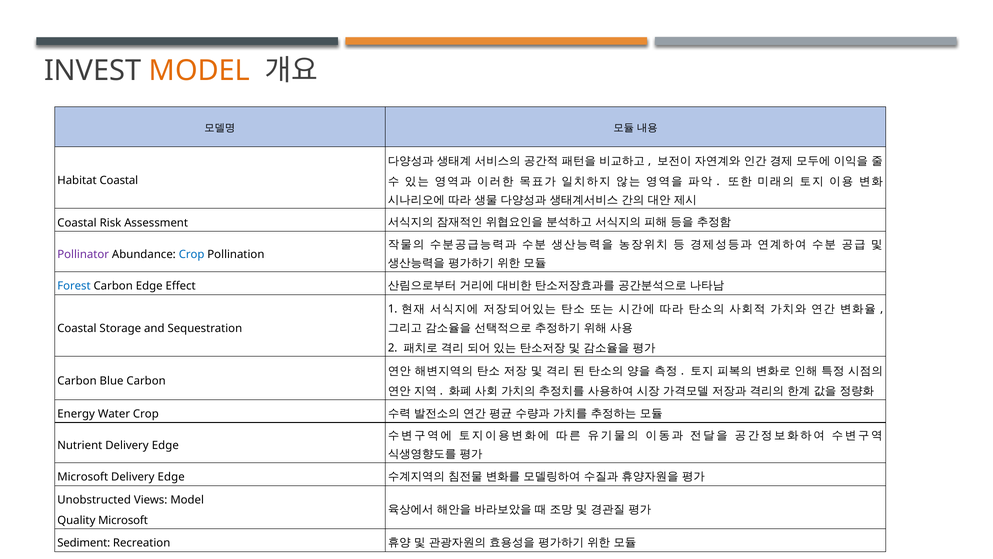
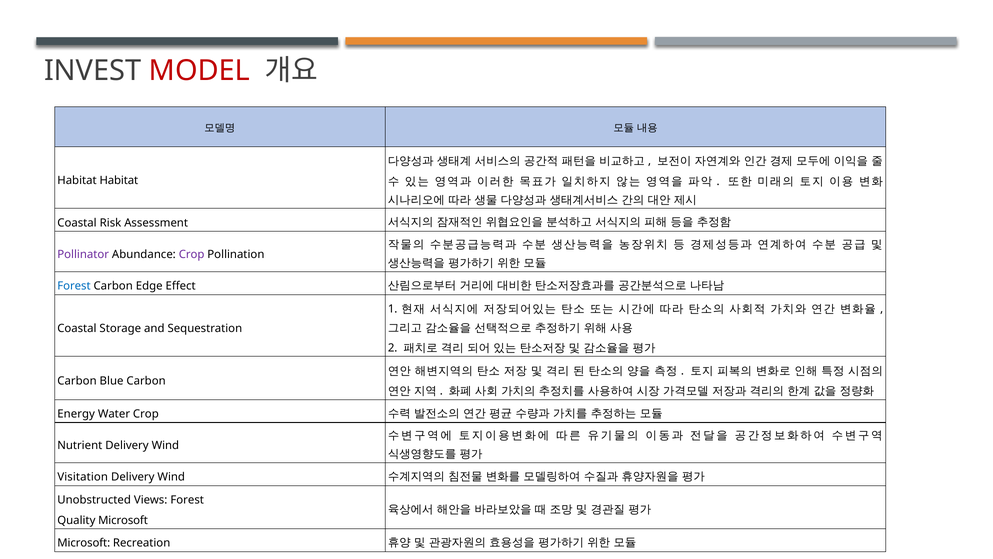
MODEL at (199, 71) colour: orange -> red
Habitat Coastal: Coastal -> Habitat
Crop at (192, 254) colour: blue -> purple
Nutrient Delivery Edge: Edge -> Wind
Microsoft at (83, 477): Microsoft -> Visitation
Edge at (171, 477): Edge -> Wind
Views Model: Model -> Forest
Sediment at (84, 543): Sediment -> Microsoft
